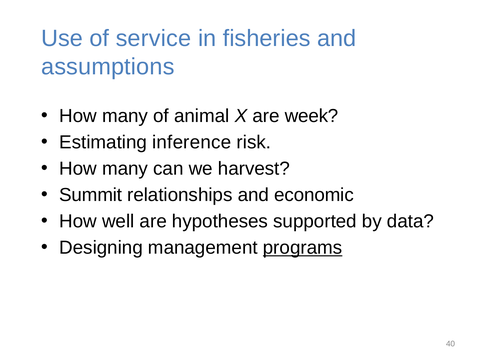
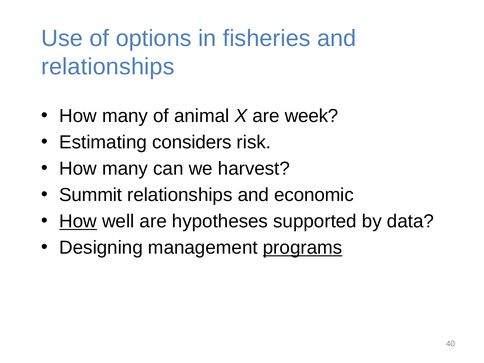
service: service -> options
assumptions at (108, 67): assumptions -> relationships
inference: inference -> considers
How at (78, 221) underline: none -> present
